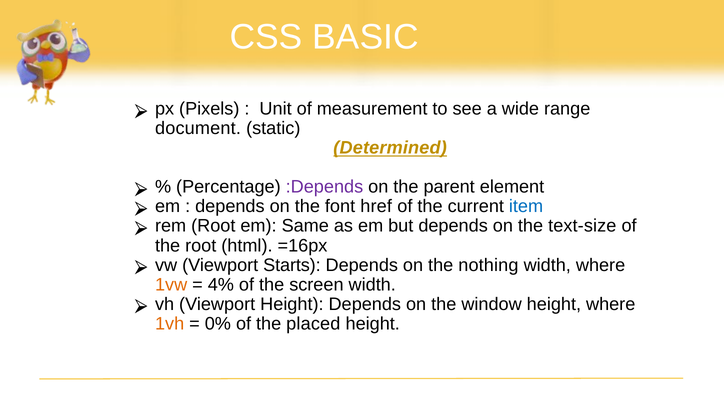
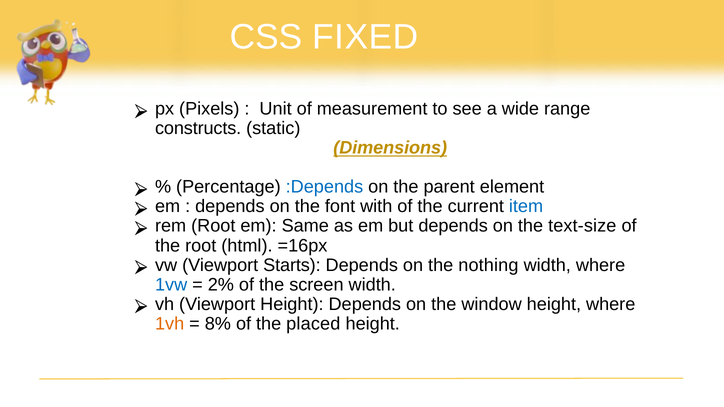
BASIC: BASIC -> FIXED
document: document -> constructs
Determined: Determined -> Dimensions
:Depends colour: purple -> blue
href: href -> with
1vw colour: orange -> blue
4%: 4% -> 2%
0%: 0% -> 8%
